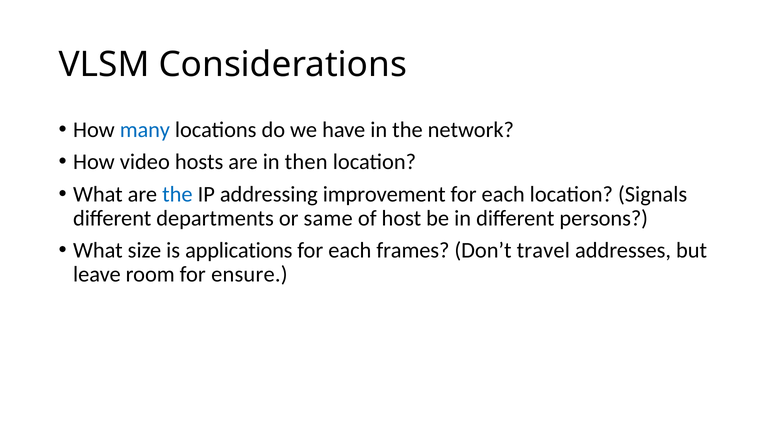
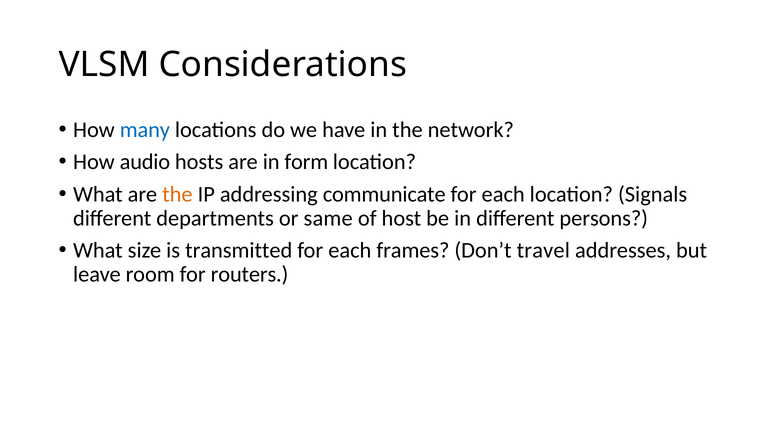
video: video -> audio
then: then -> form
the at (177, 194) colour: blue -> orange
improvement: improvement -> communicate
applications: applications -> transmitted
ensure: ensure -> routers
